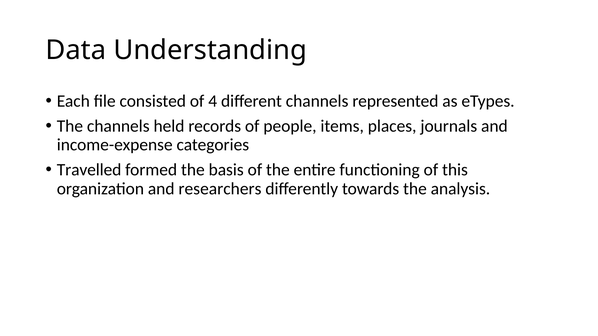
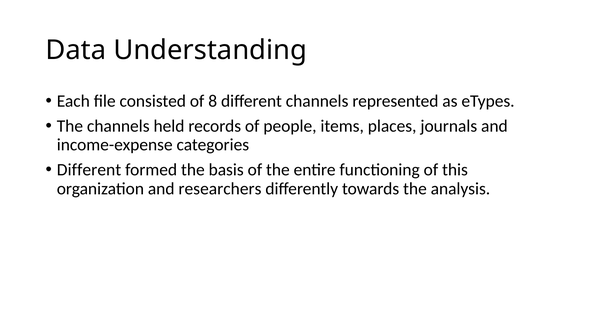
4: 4 -> 8
Travelled at (89, 170): Travelled -> Different
